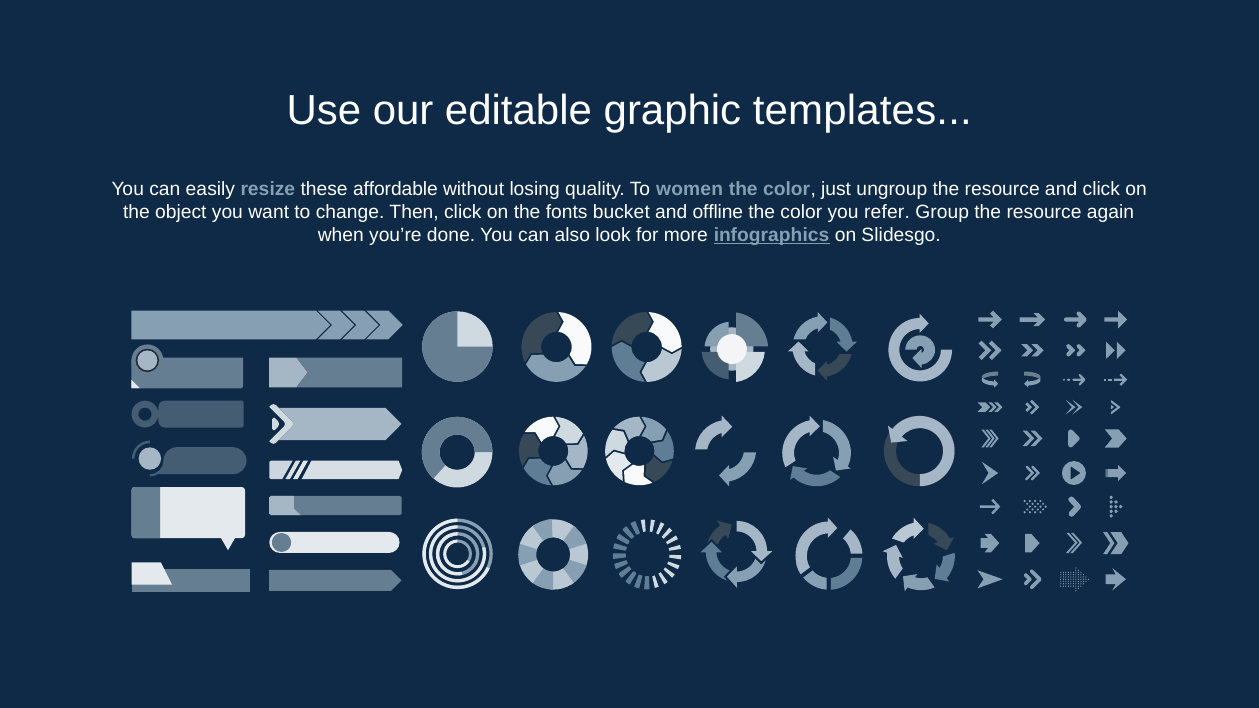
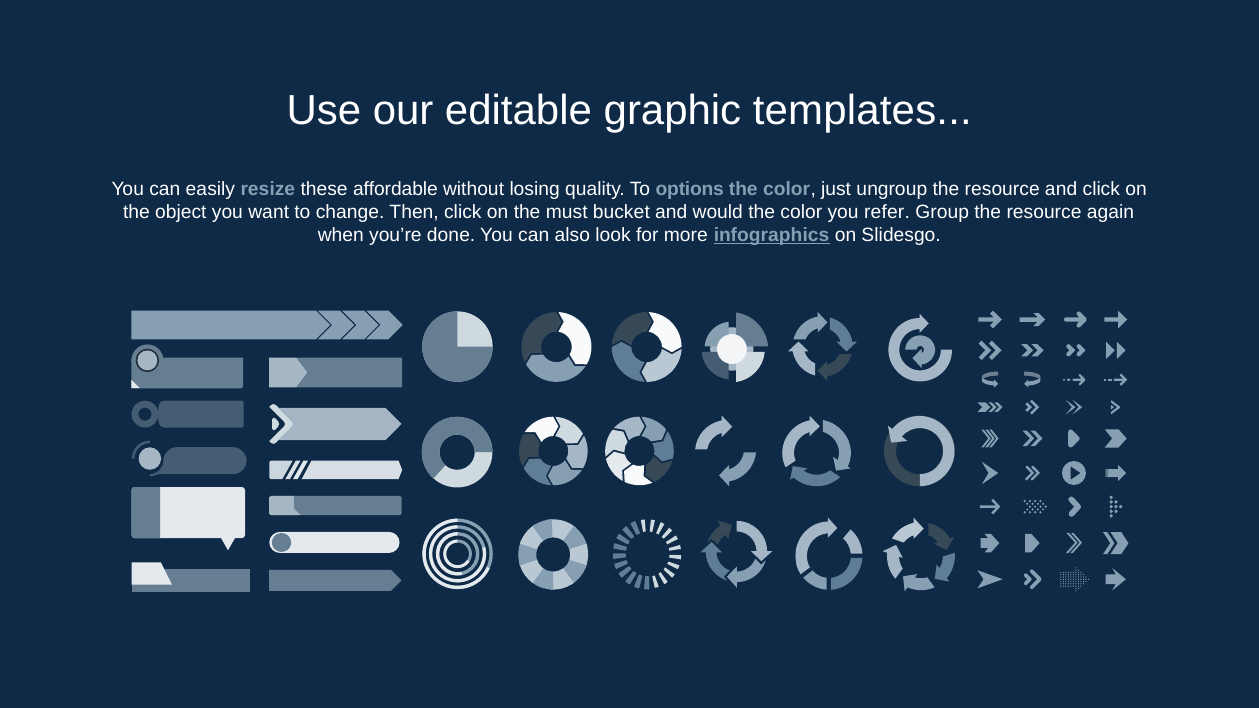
women: women -> options
fonts: fonts -> must
offline: offline -> would
